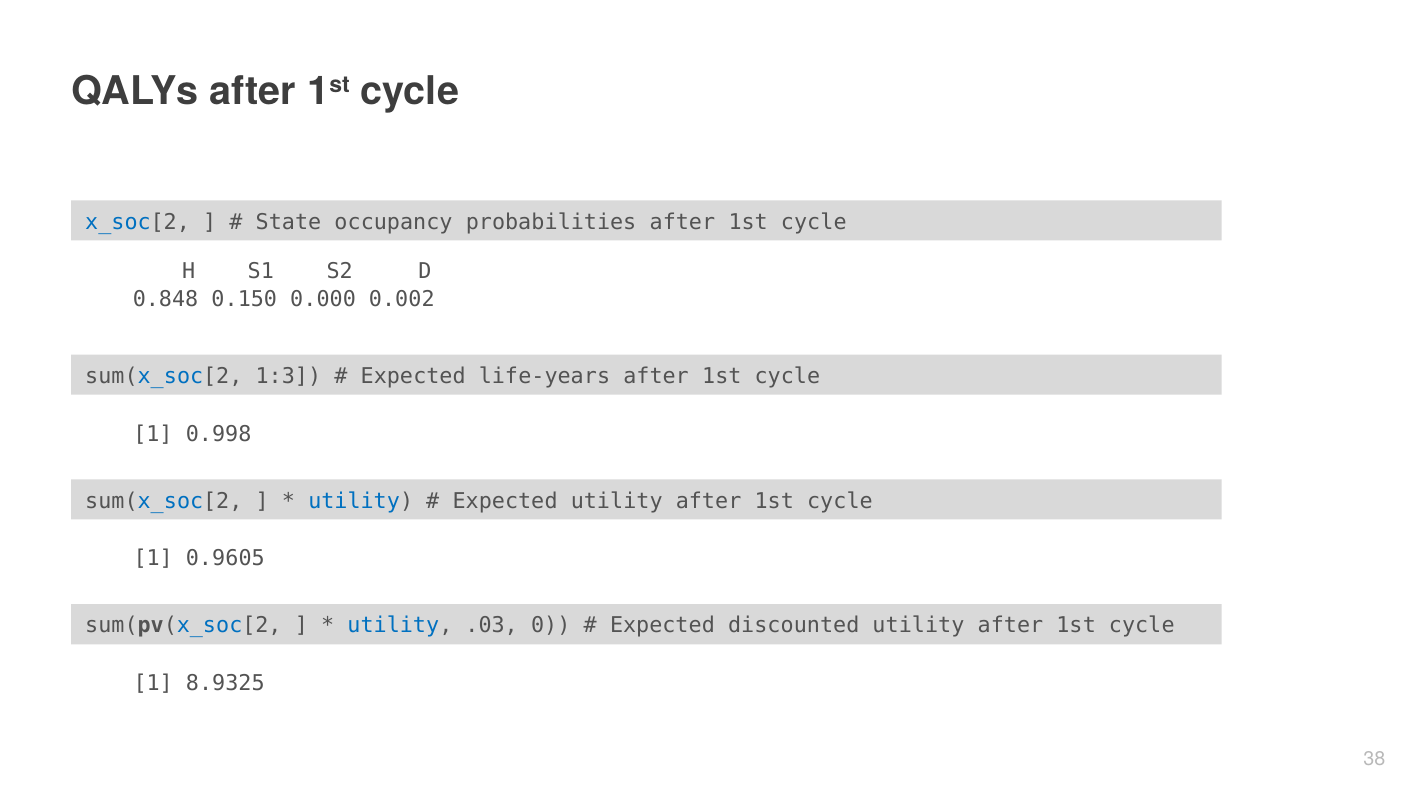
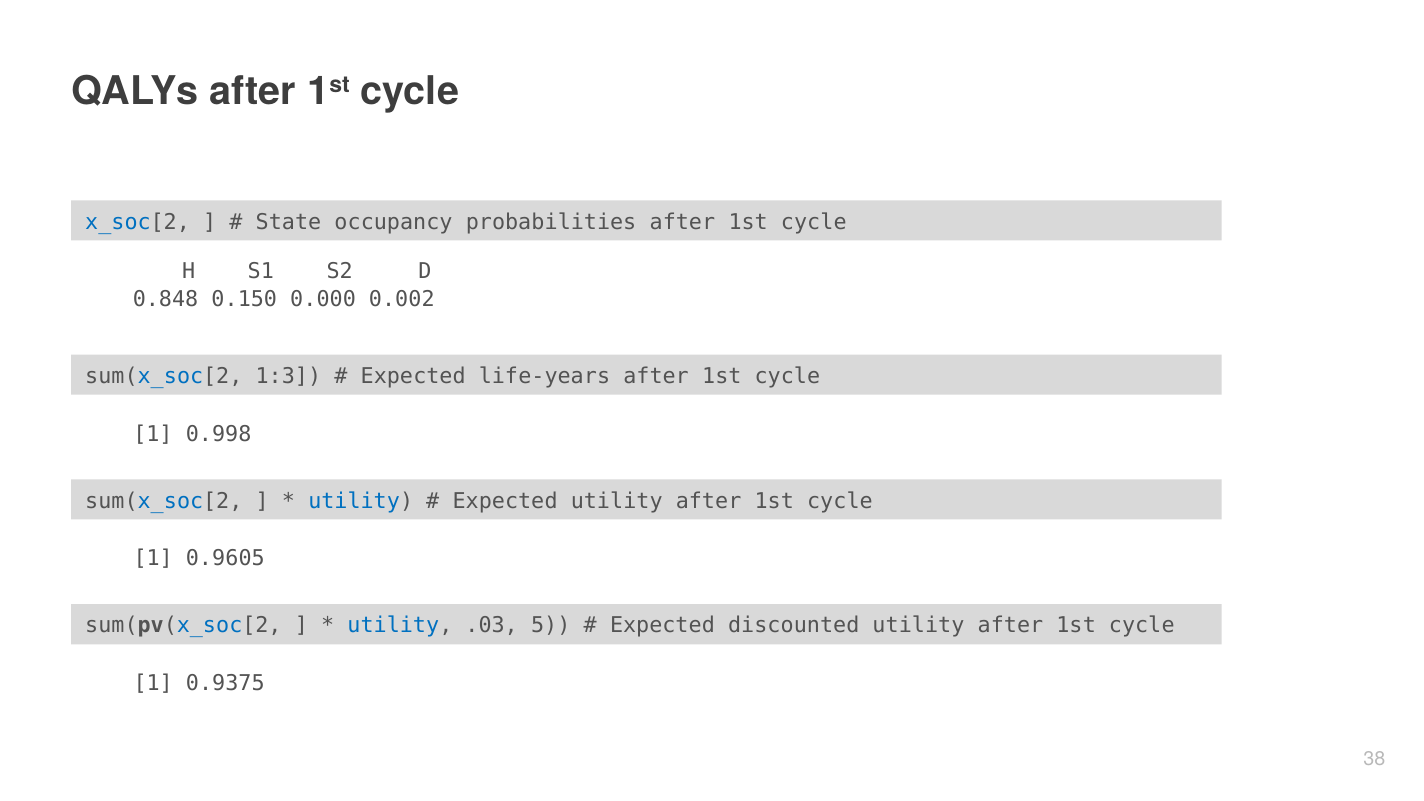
0: 0 -> 5
8.9325: 8.9325 -> 0.9375
